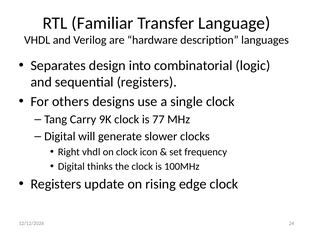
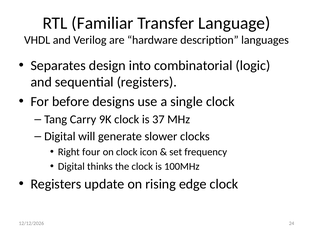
others: others -> before
77: 77 -> 37
Right vhdl: vhdl -> four
